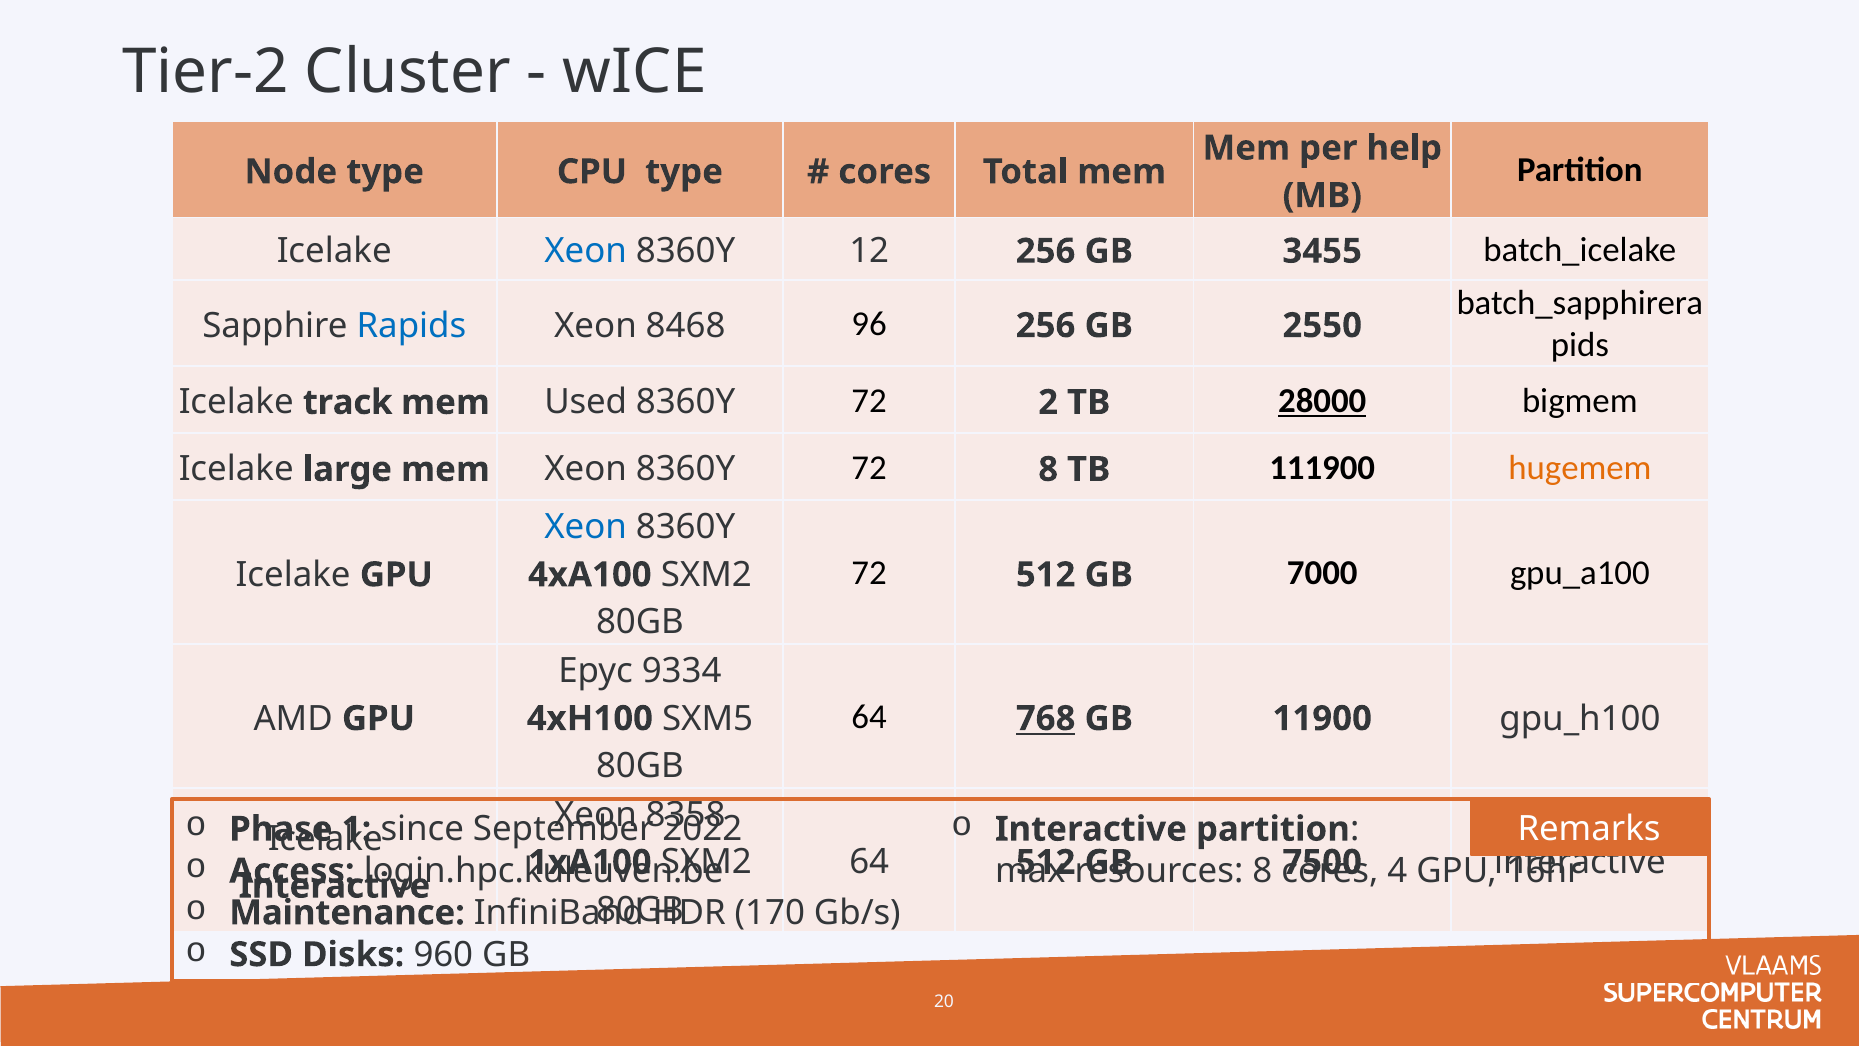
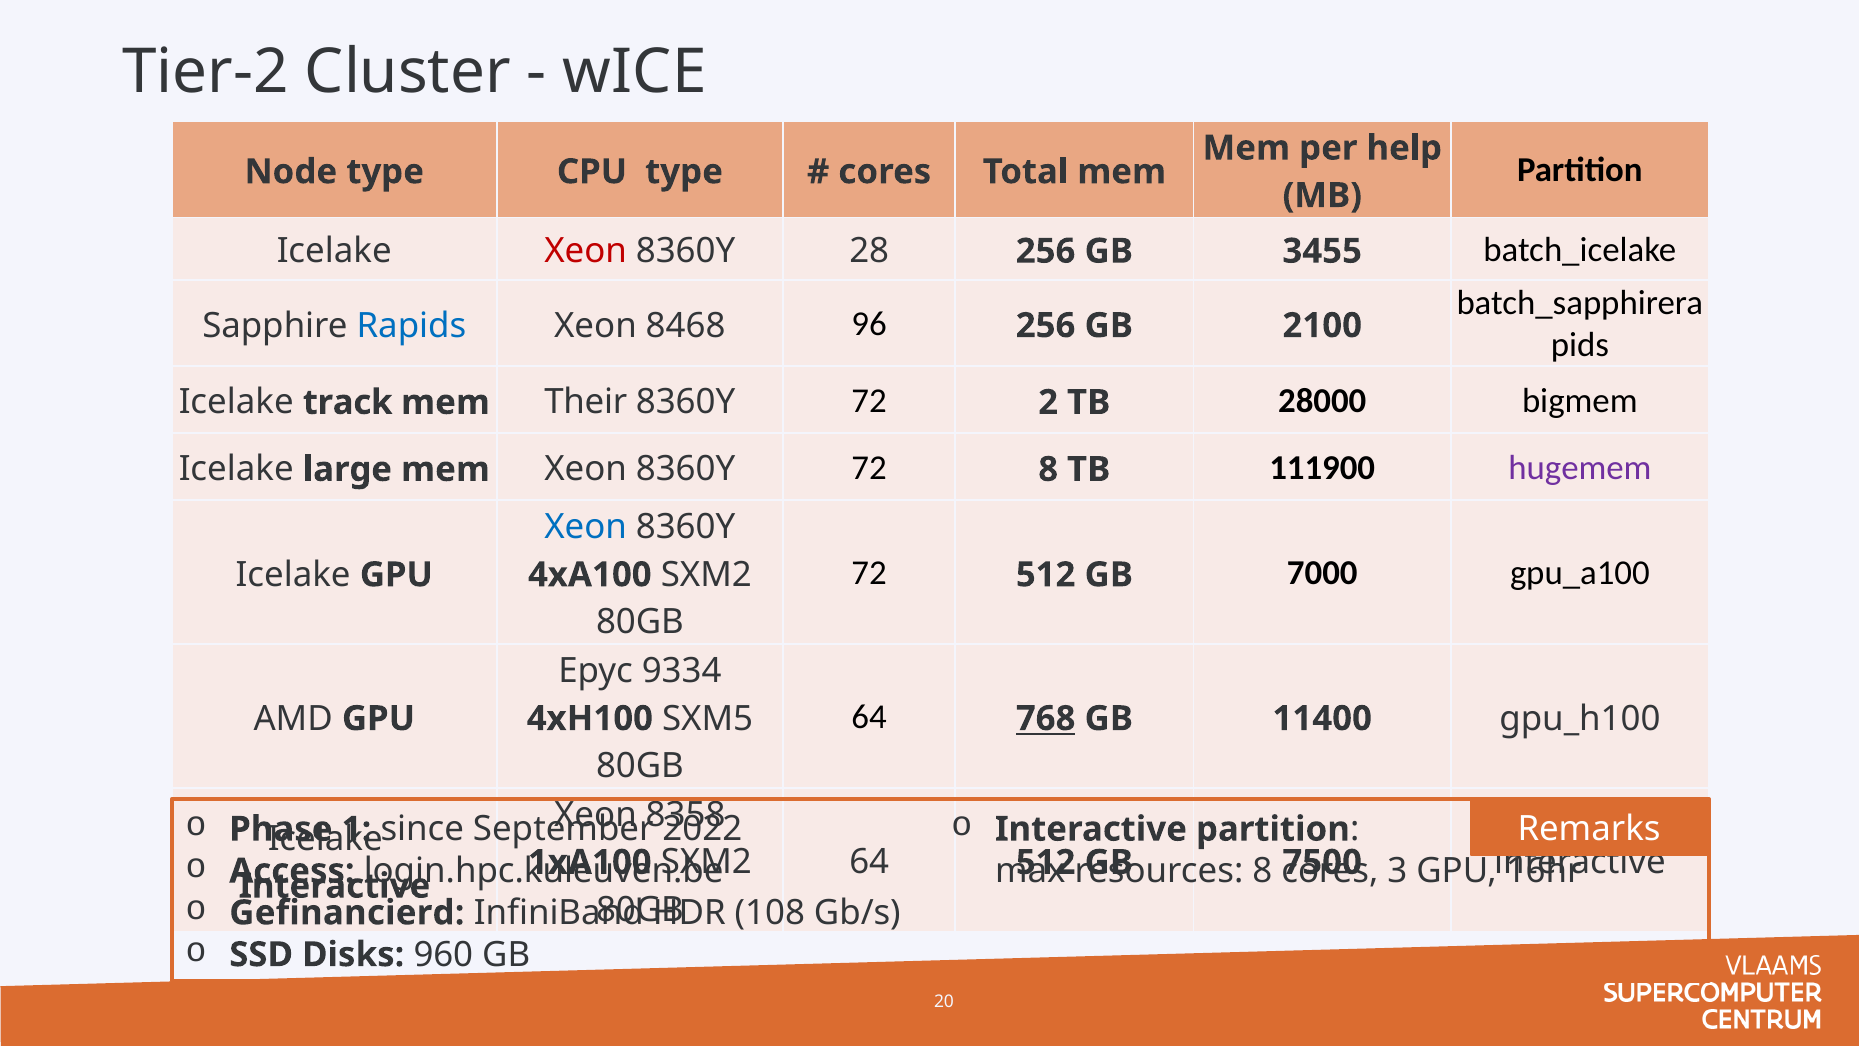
Xeon at (586, 251) colour: blue -> red
12: 12 -> 28
2550: 2550 -> 2100
Used: Used -> Their
28000 underline: present -> none
hugemem colour: orange -> purple
11900: 11900 -> 11400
4: 4 -> 3
Maintenance: Maintenance -> Gefinancierd
170: 170 -> 108
